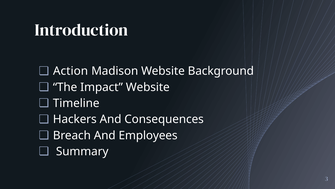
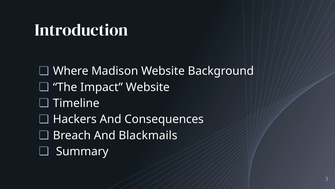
Action: Action -> Where
Employees: Employees -> Blackmails
